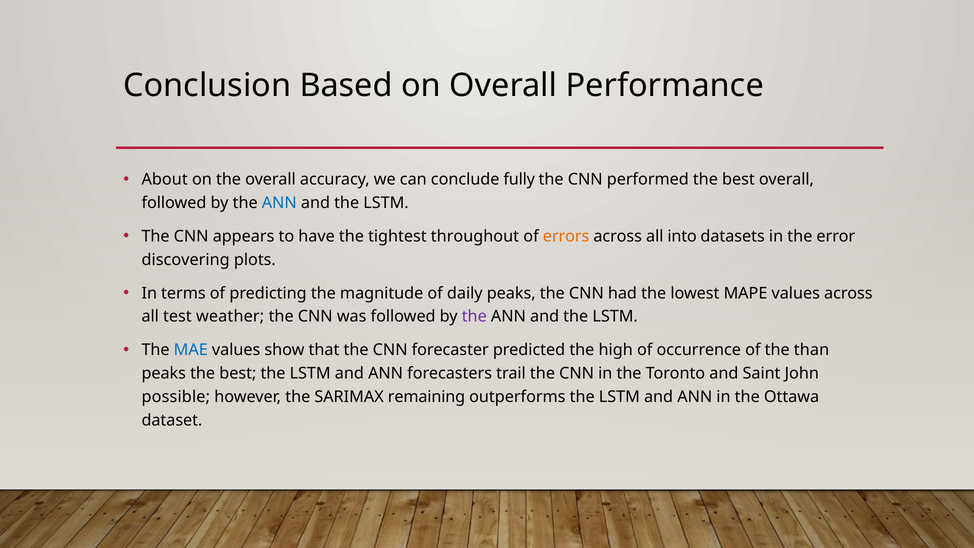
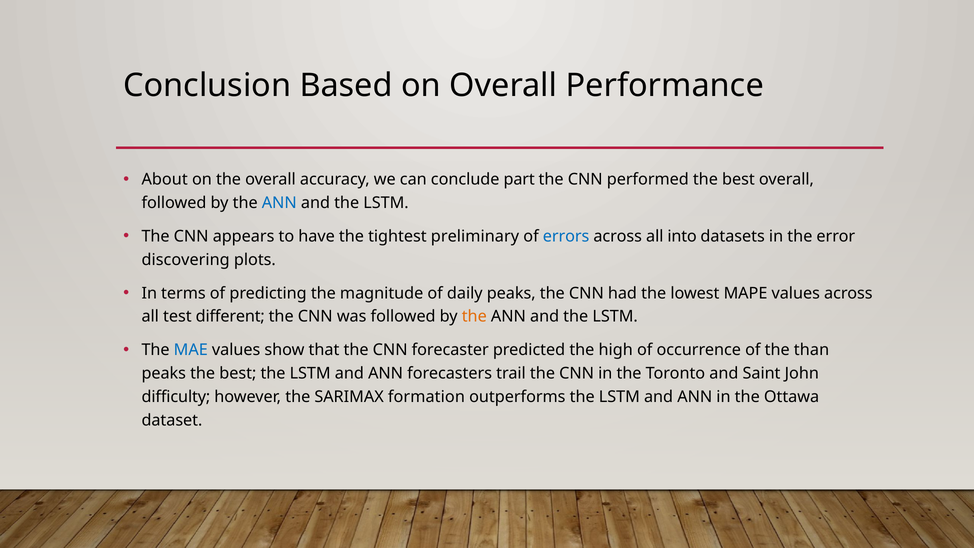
fully: fully -> part
throughout: throughout -> preliminary
errors colour: orange -> blue
weather: weather -> different
the at (474, 316) colour: purple -> orange
possible: possible -> difficulty
remaining: remaining -> formation
